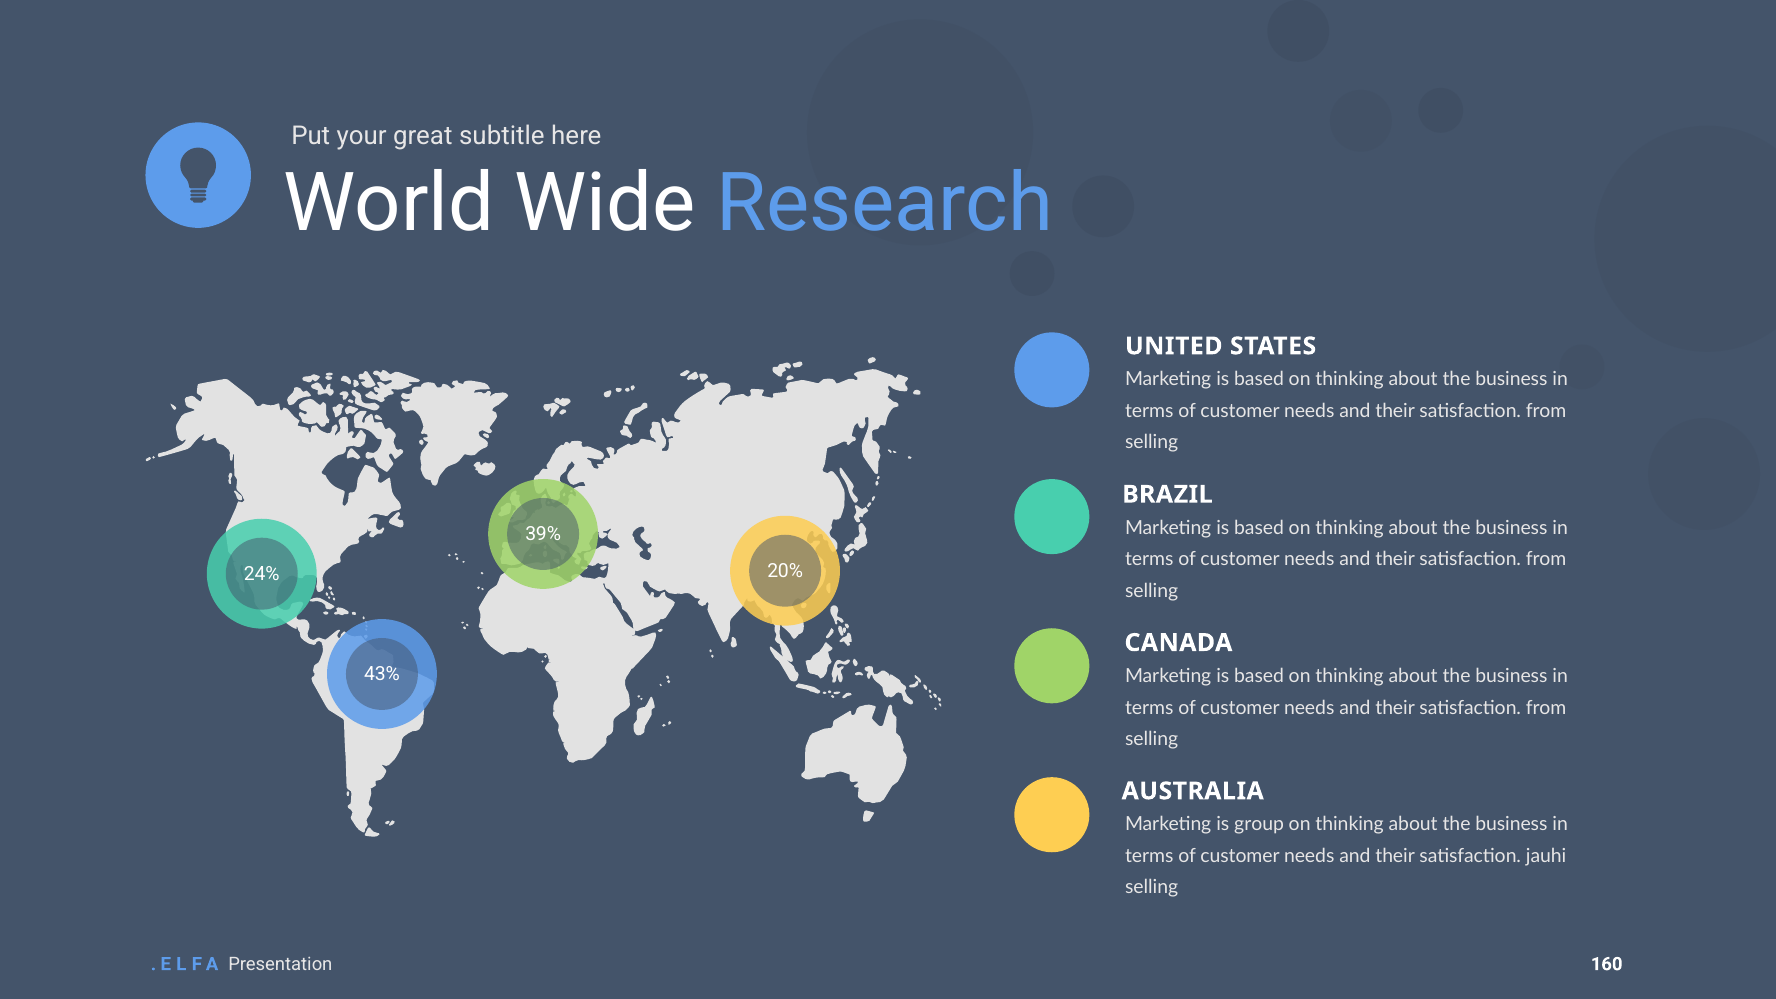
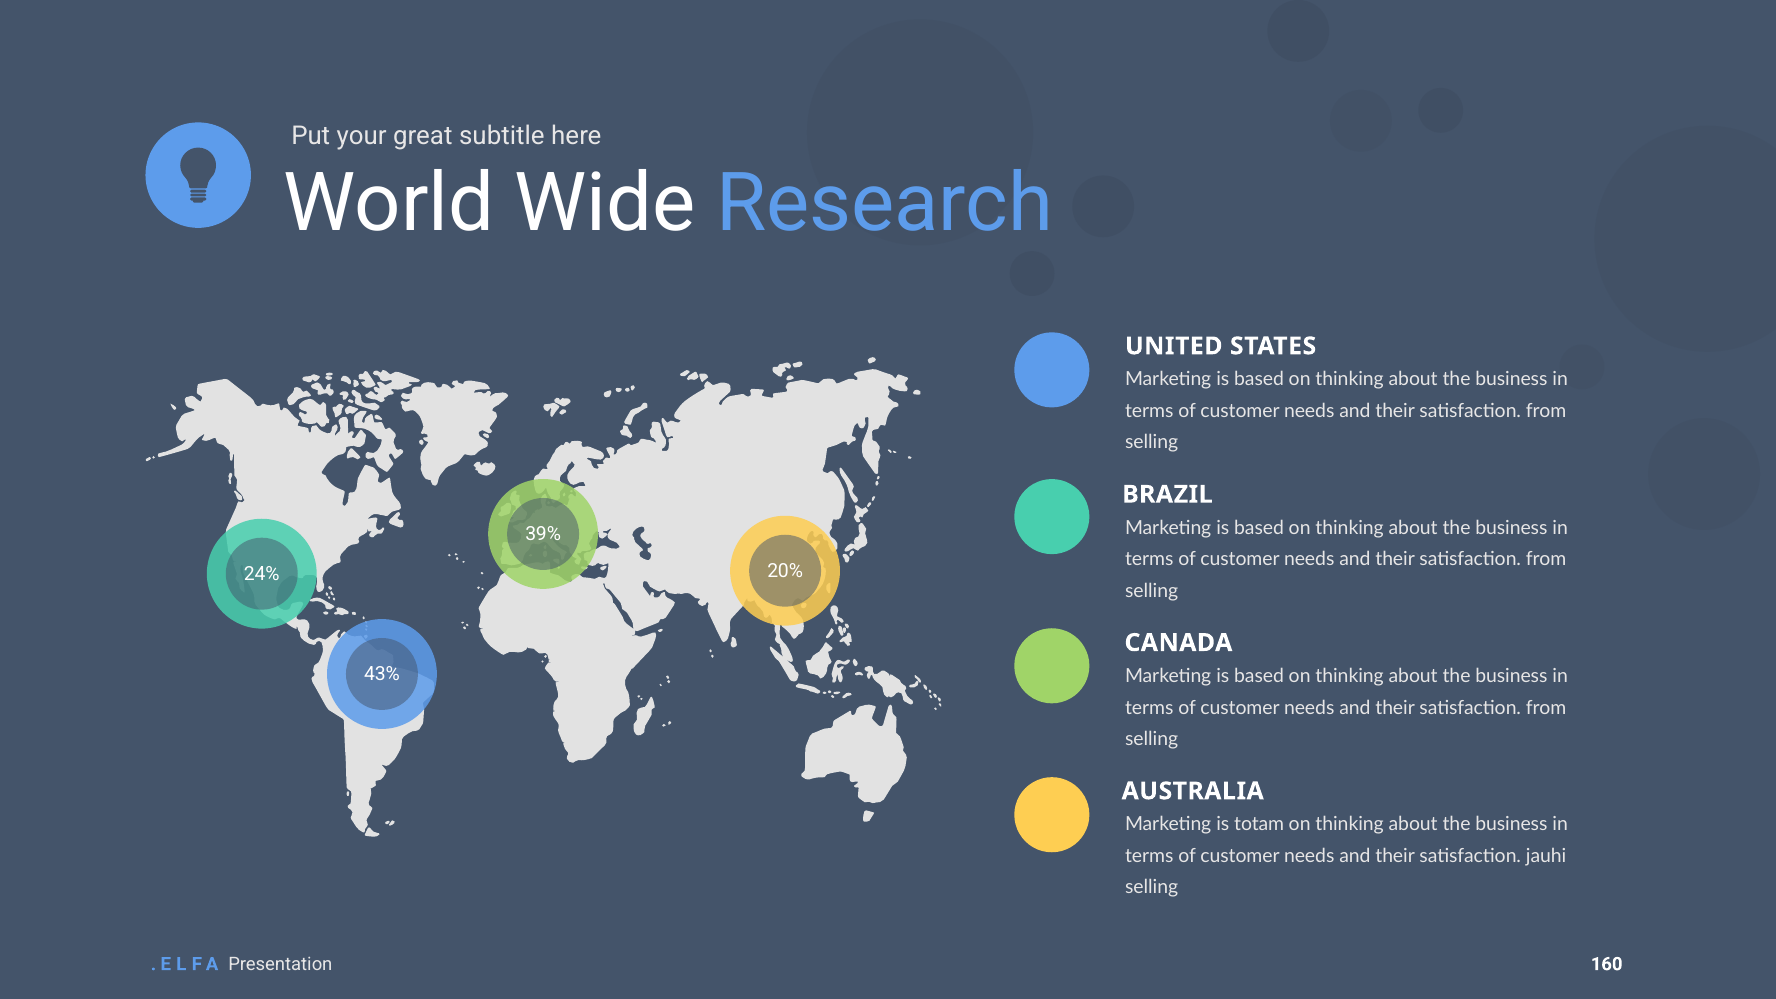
group: group -> totam
